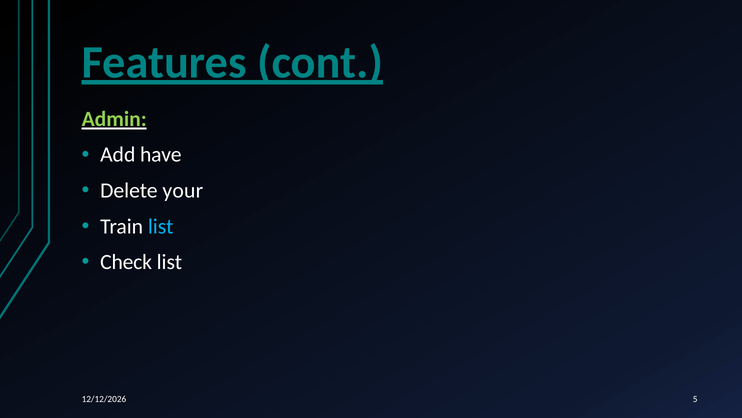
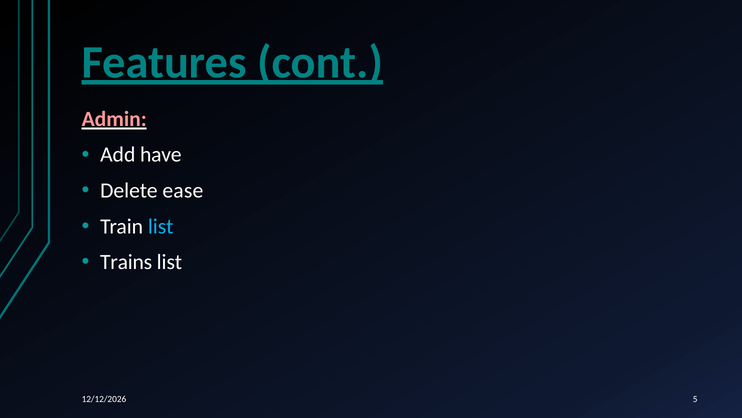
Admin colour: light green -> pink
your: your -> ease
Check: Check -> Trains
